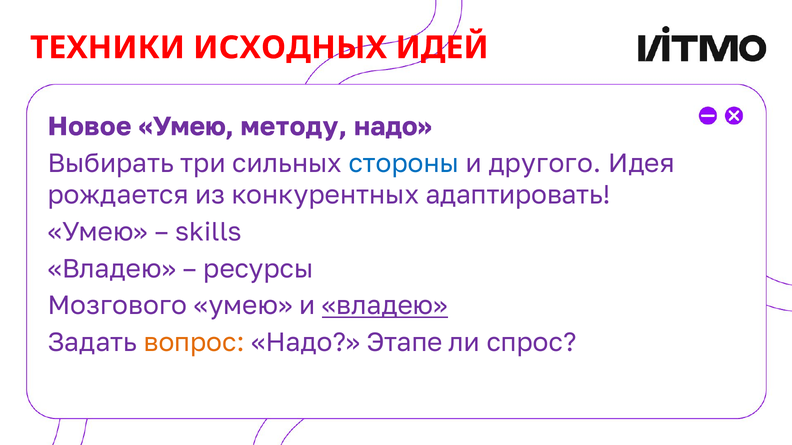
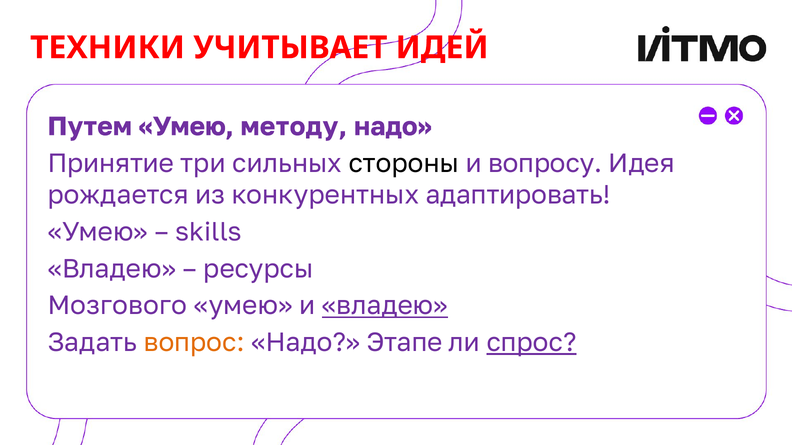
ИСХОДНЫХ: ИСХОДНЫХ -> УЧИТЫВАЕТ
Новое: Новое -> Путем
Выбирать: Выбирать -> Принятие
стороны colour: blue -> black
другого: другого -> вопросу
спрос underline: none -> present
